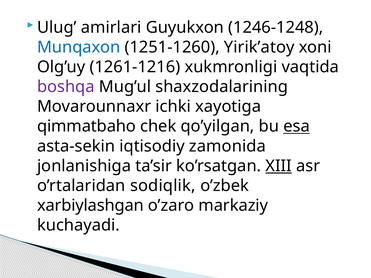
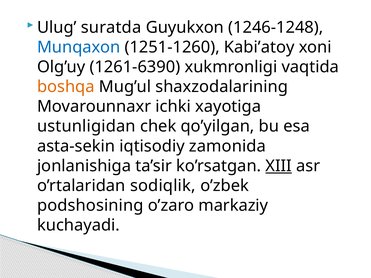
amirlari: amirlari -> suratda
Yirik’atoy: Yirik’atoy -> Kabi’atoy
1261-1216: 1261-1216 -> 1261-6390
boshqa colour: purple -> orange
qimmatbaho: qimmatbaho -> ustunligidan
esa underline: present -> none
xarbiylashgan: xarbiylashgan -> podshosining
